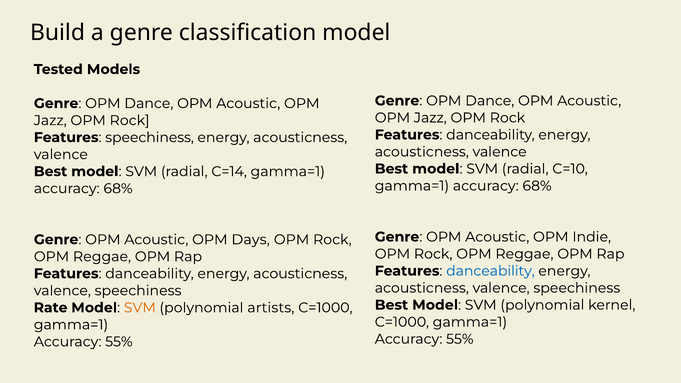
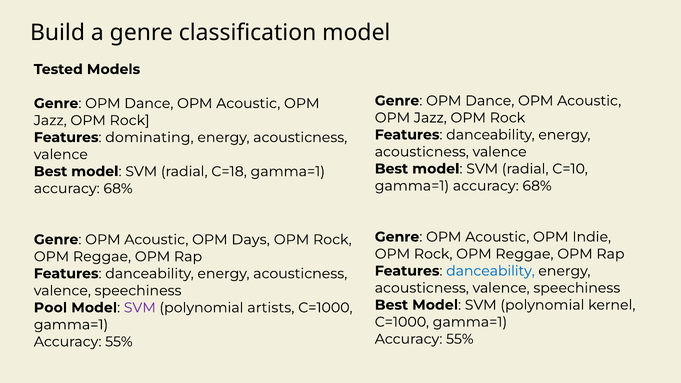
Features speechiness: speechiness -> dominating
C=14: C=14 -> C=18
Rate: Rate -> Pool
SVM at (140, 308) colour: orange -> purple
